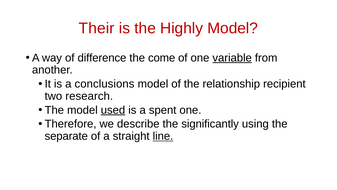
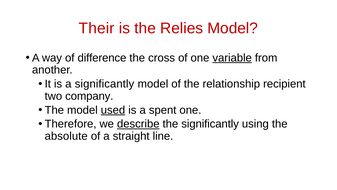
Highly: Highly -> Relies
come: come -> cross
a conclusions: conclusions -> significantly
research: research -> company
describe underline: none -> present
separate: separate -> absolute
line underline: present -> none
